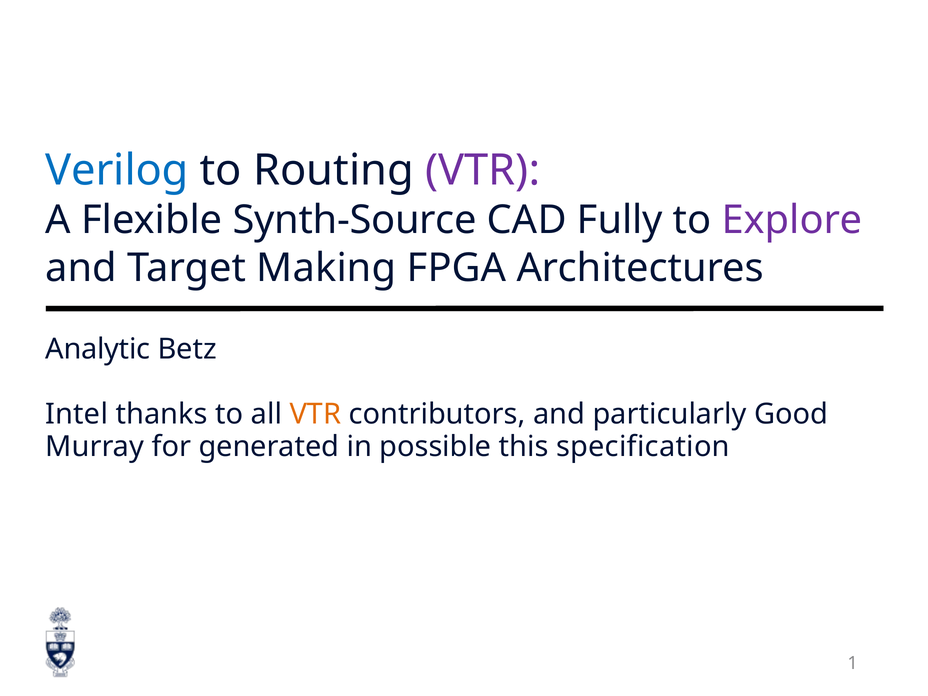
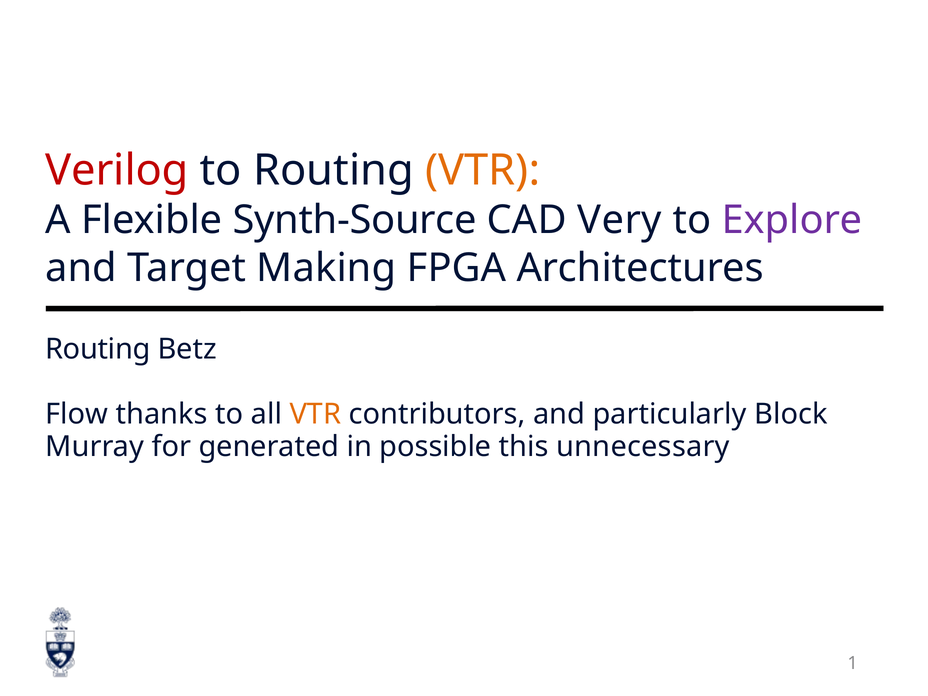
Verilog colour: blue -> red
VTR at (483, 170) colour: purple -> orange
Fully: Fully -> Very
Analytic at (98, 349): Analytic -> Routing
Intel: Intel -> Flow
Good: Good -> Block
specification: specification -> unnecessary
